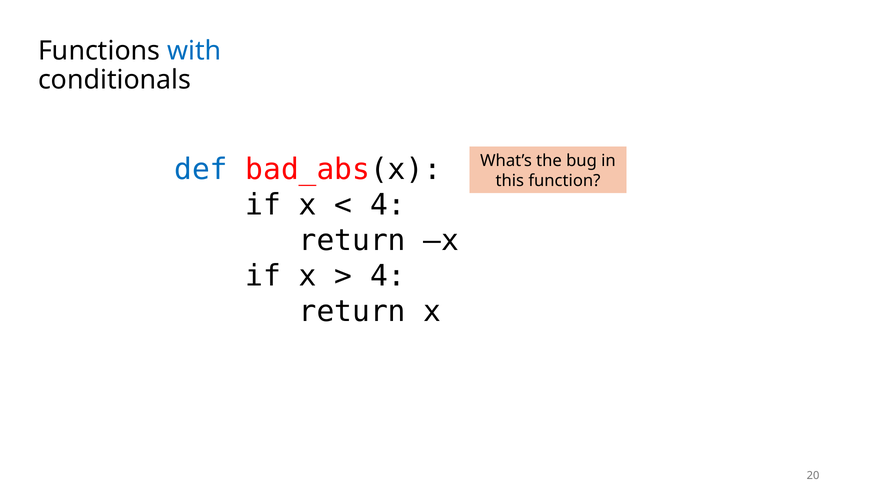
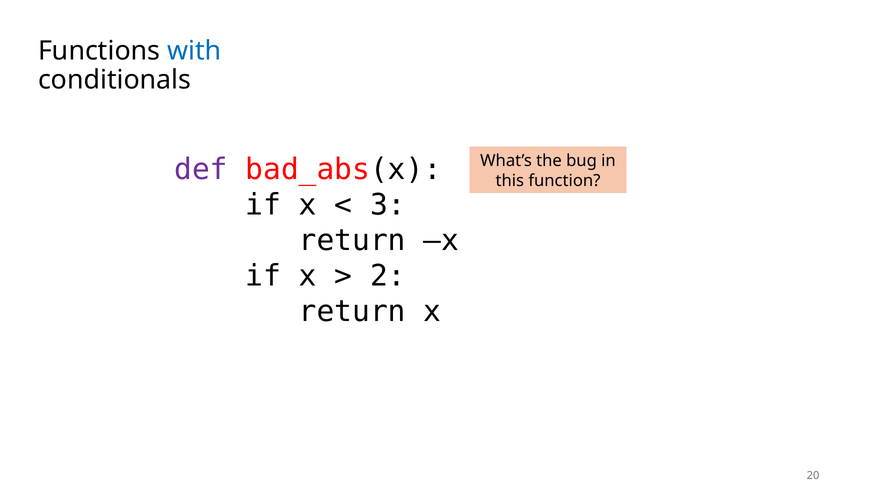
def colour: blue -> purple
4 at (388, 205): 4 -> 3
4 at (388, 276): 4 -> 2
